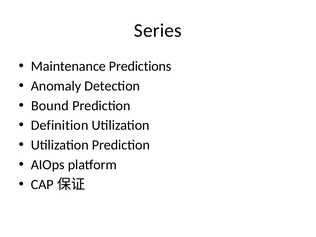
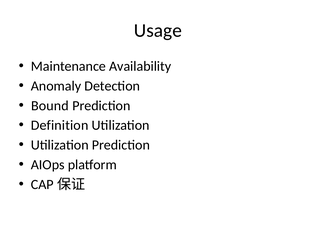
Series: Series -> Usage
Predictions: Predictions -> Availability
